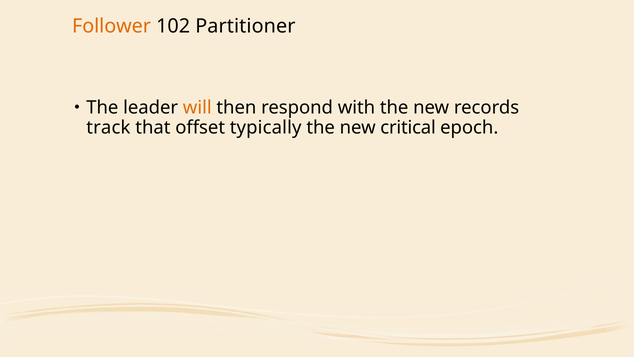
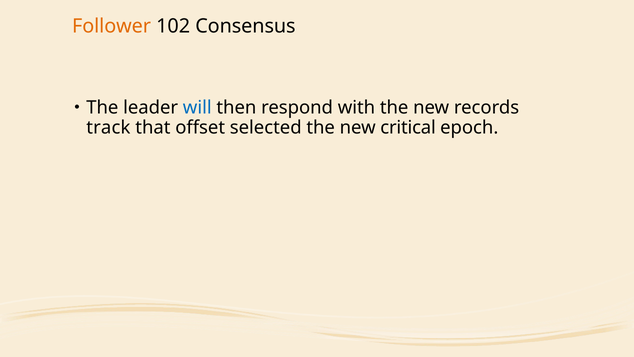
Partitioner: Partitioner -> Consensus
will colour: orange -> blue
typically: typically -> selected
